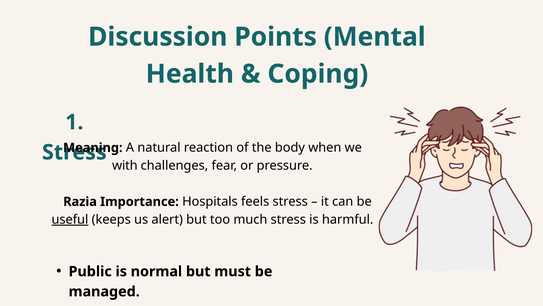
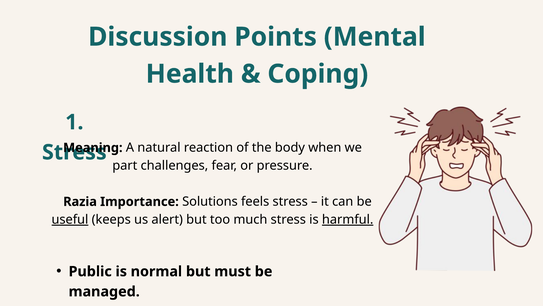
with: with -> part
Hospitals: Hospitals -> Solutions
harmful underline: none -> present
